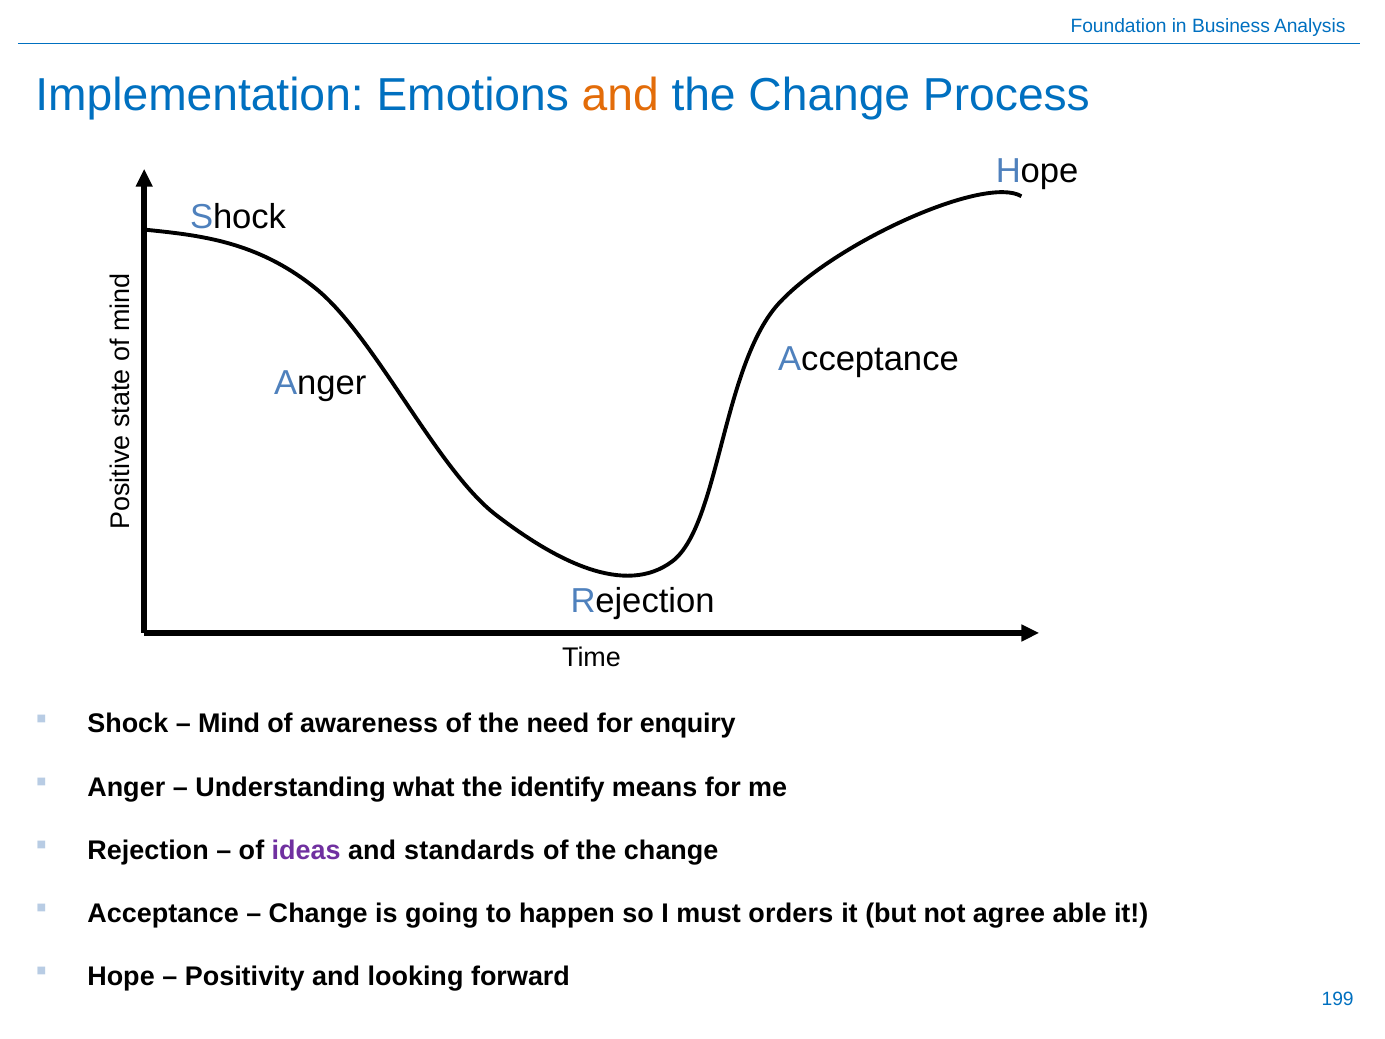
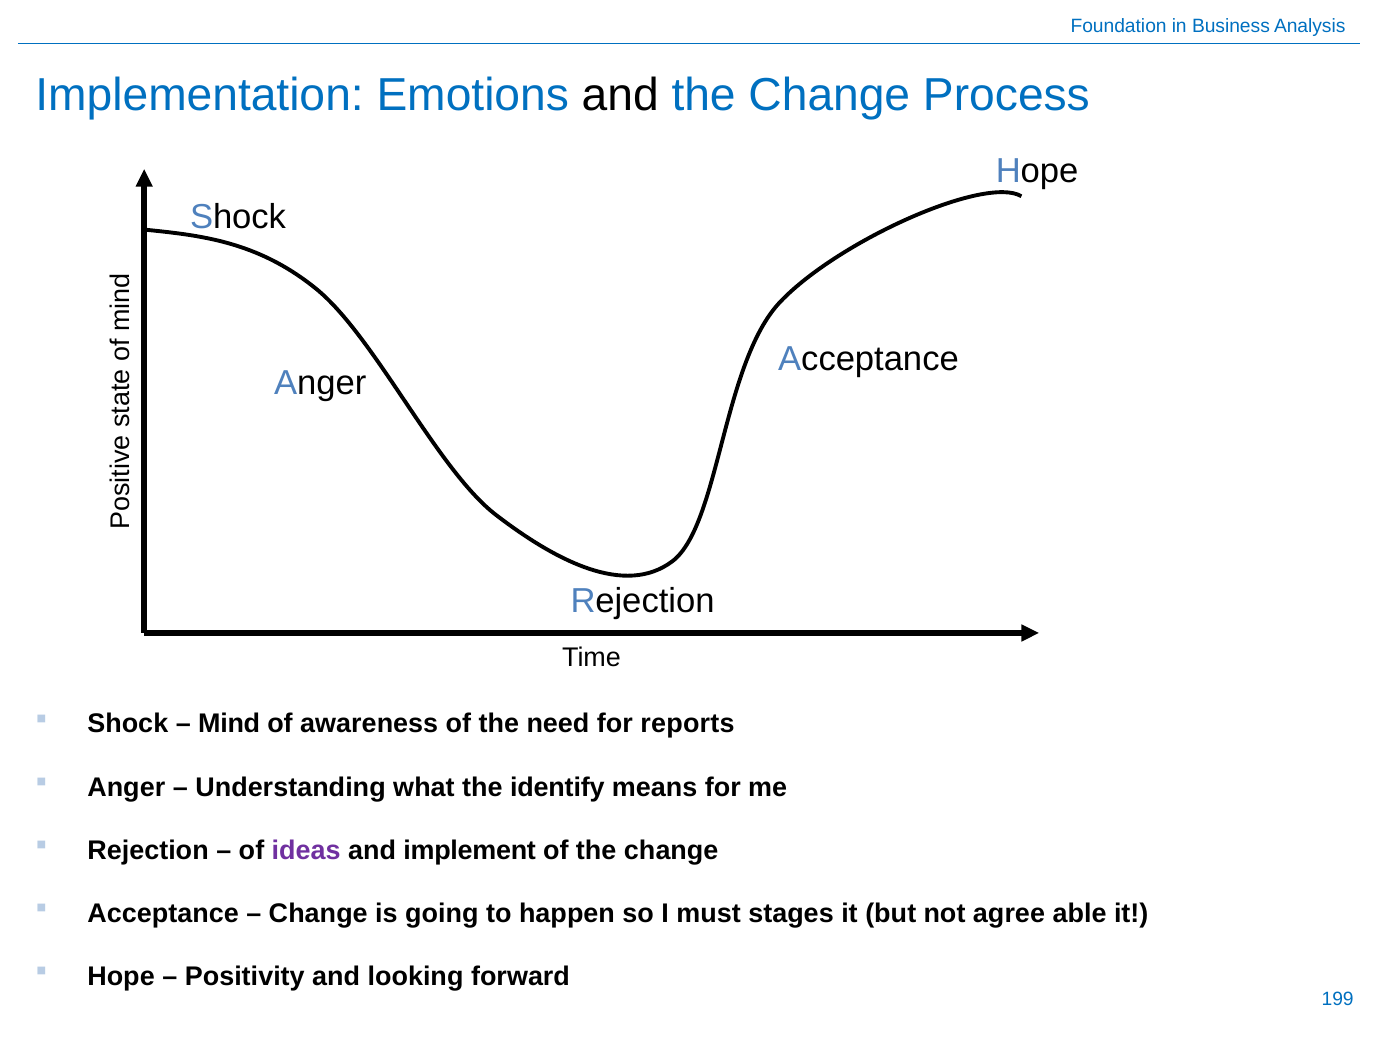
and at (620, 95) colour: orange -> black
enquiry: enquiry -> reports
standards: standards -> implement
orders: orders -> stages
